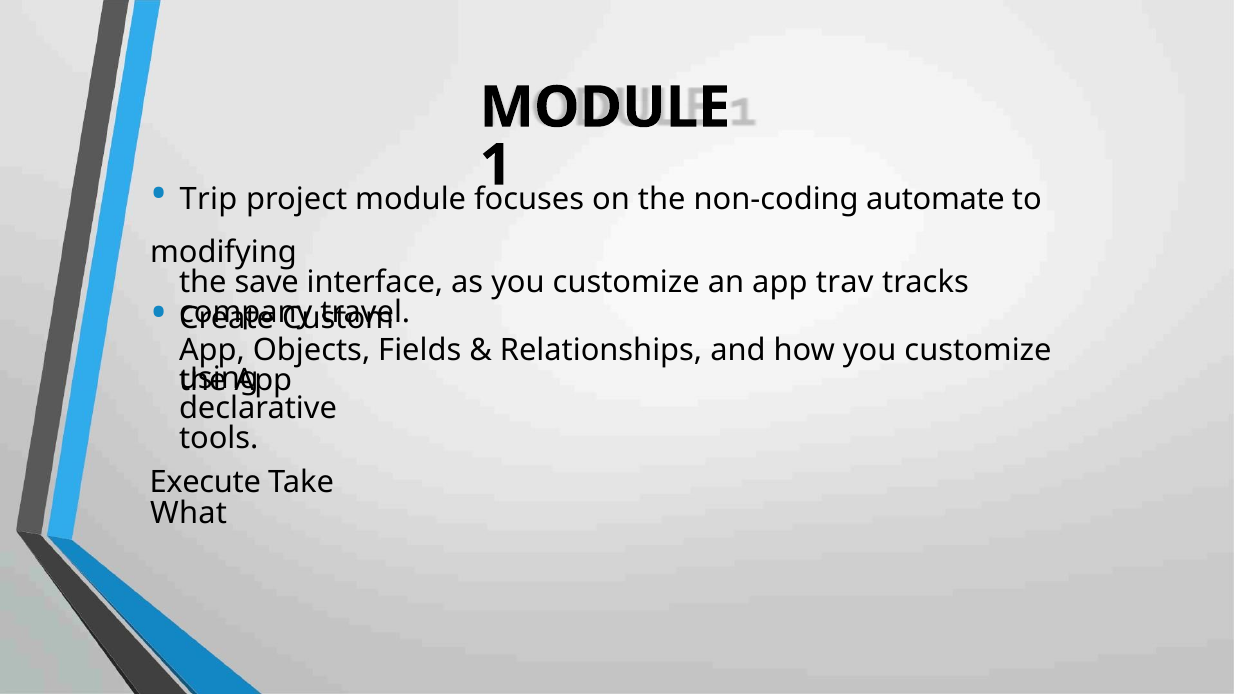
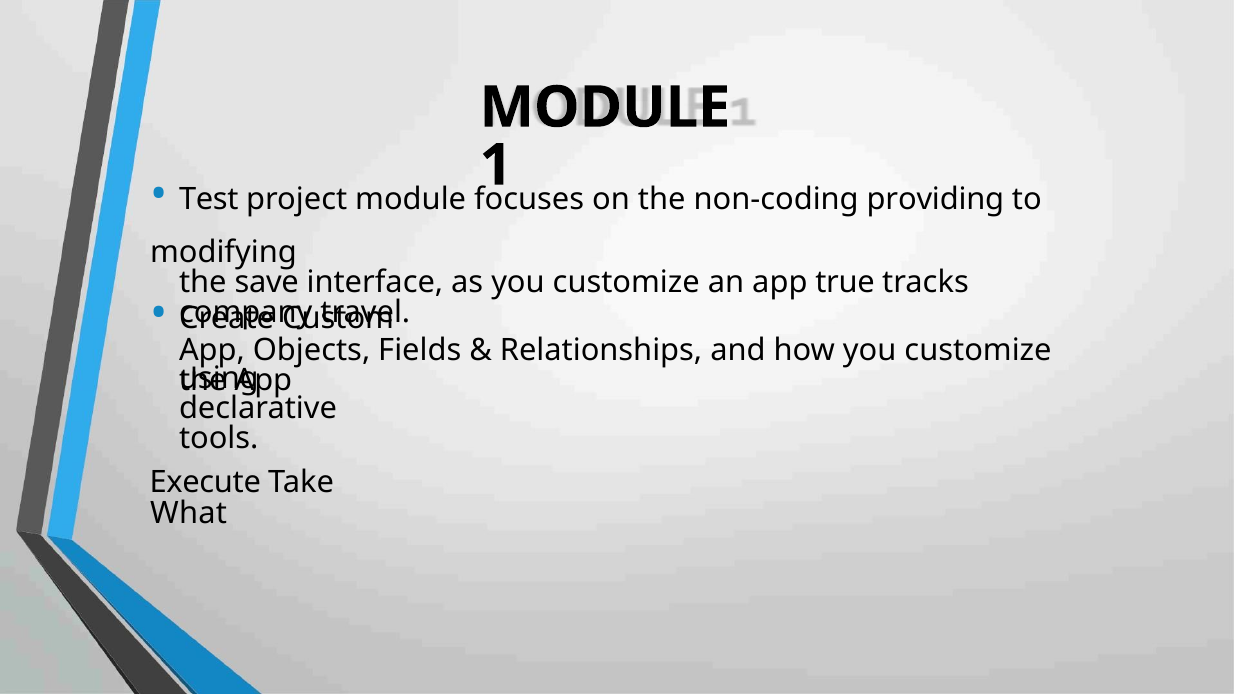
Trip: Trip -> Test
automate: automate -> providing
trav: trav -> true
